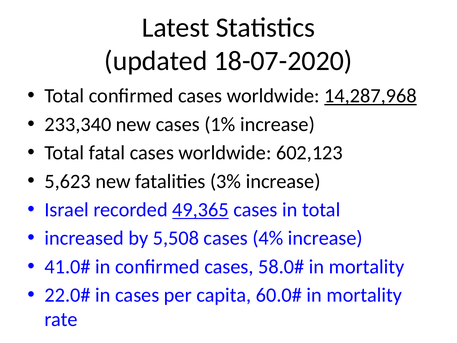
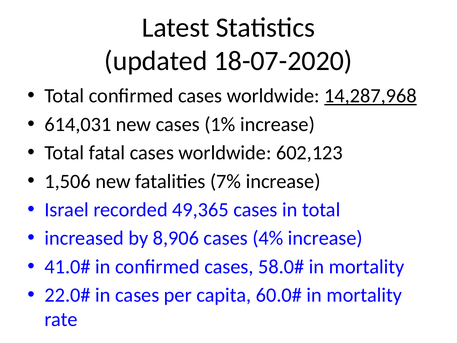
233,340: 233,340 -> 614,031
5,623: 5,623 -> 1,506
3%: 3% -> 7%
49,365 underline: present -> none
5,508: 5,508 -> 8,906
